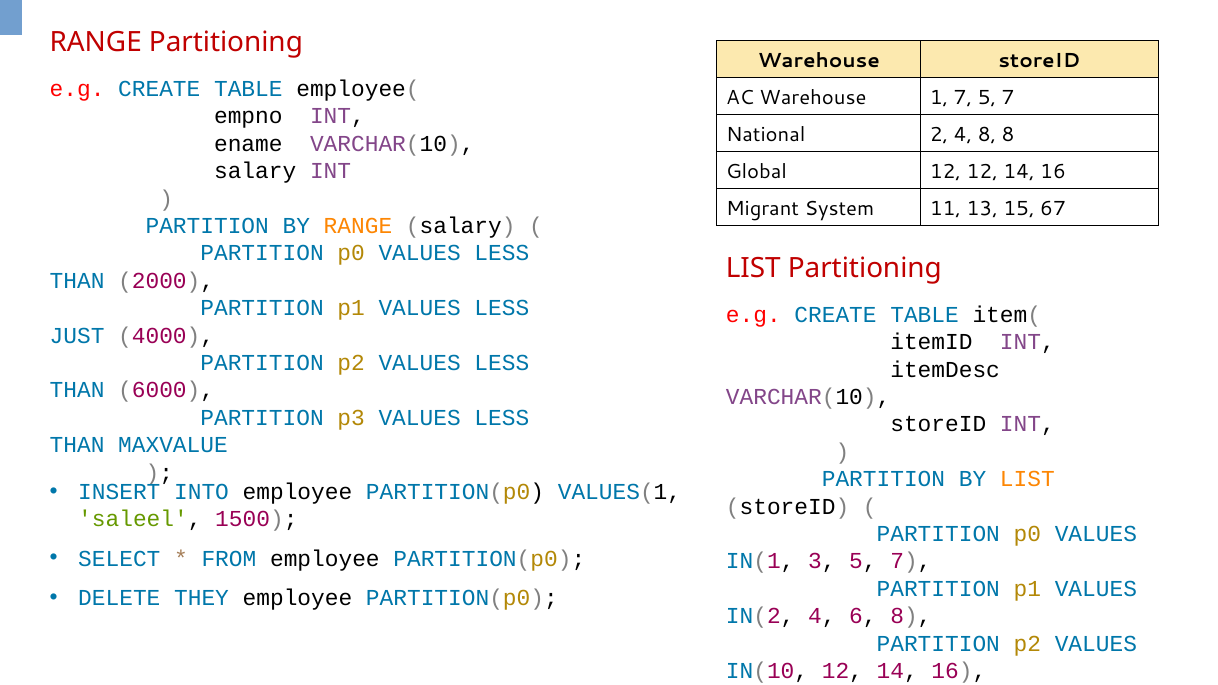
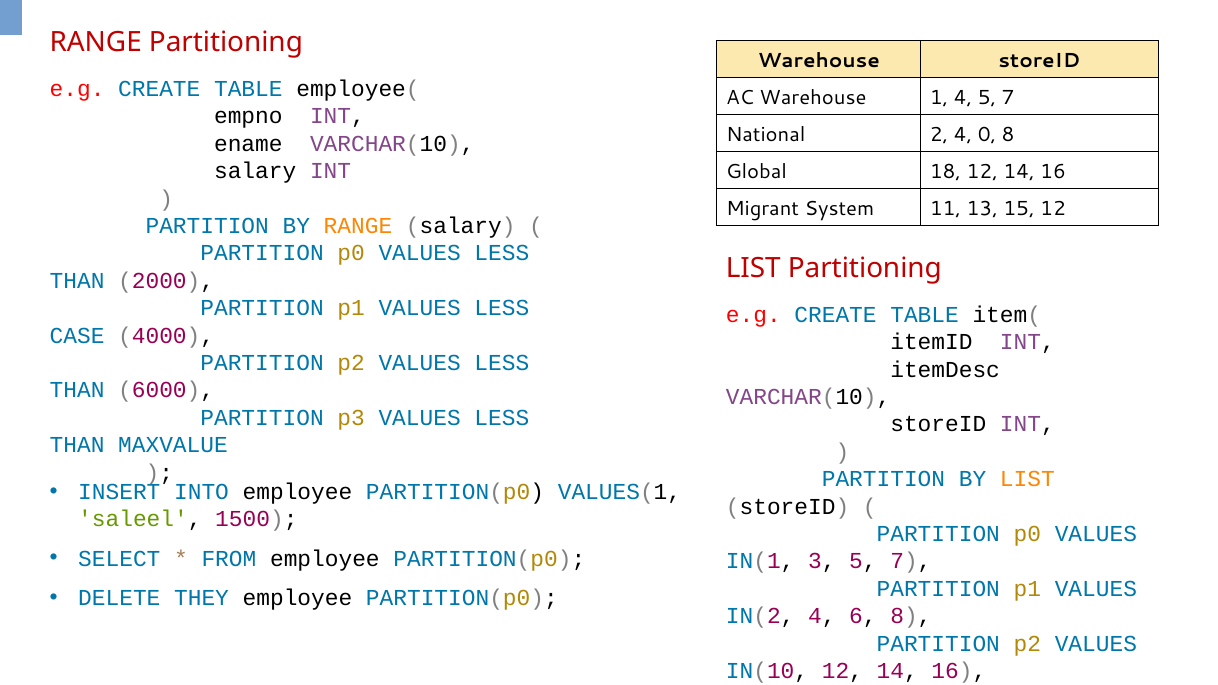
1 7: 7 -> 4
4 8: 8 -> 0
Global 12: 12 -> 18
15 67: 67 -> 12
JUST: JUST -> CASE
